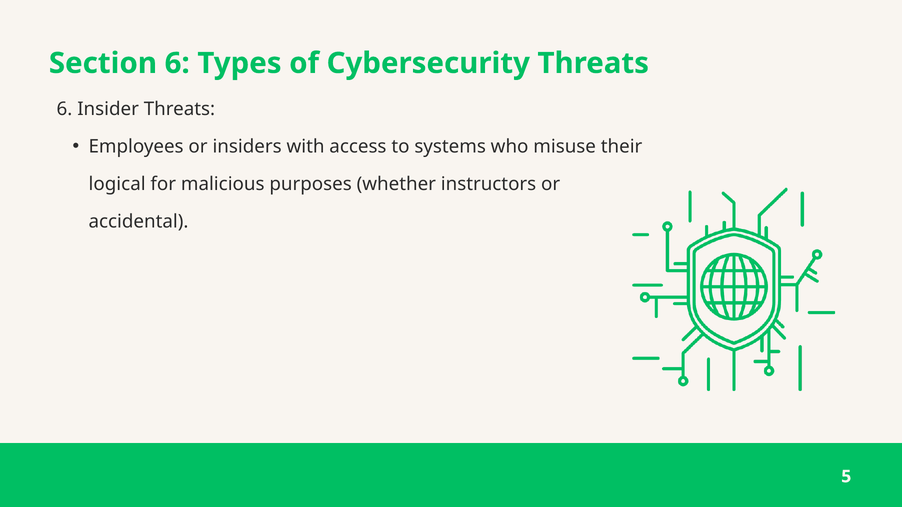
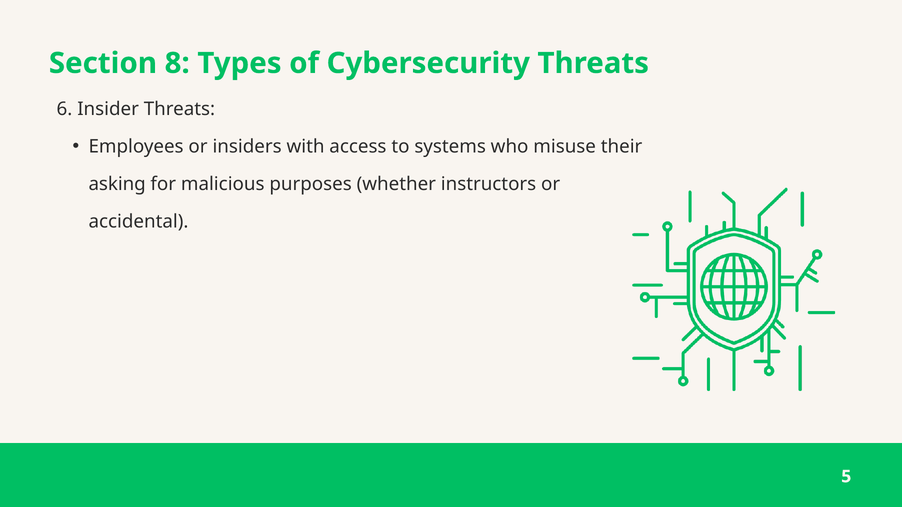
Section 6: 6 -> 8
logical: logical -> asking
